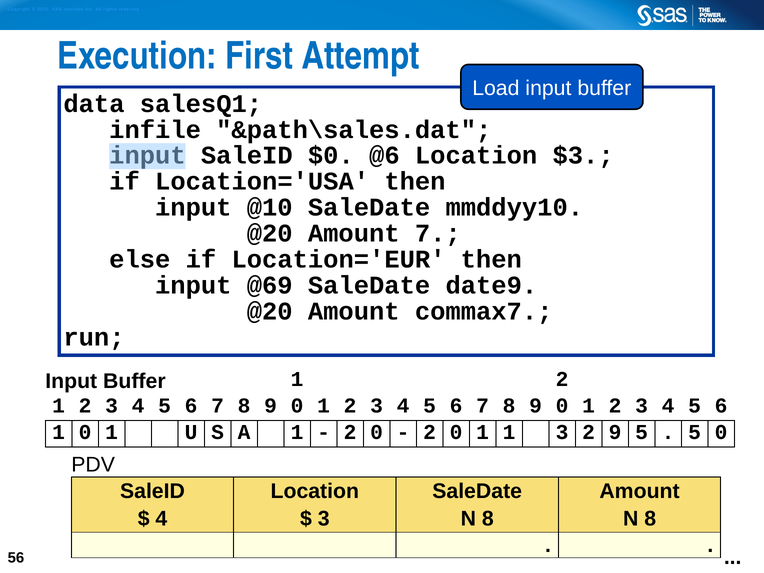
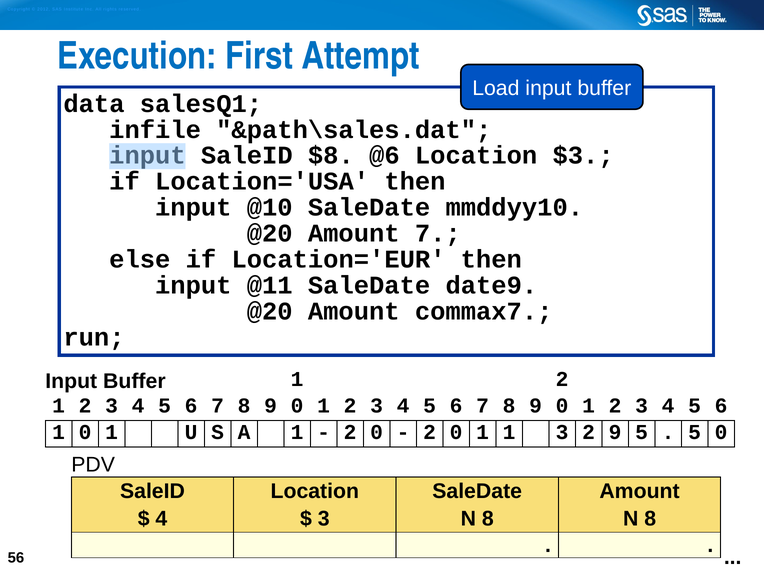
$0: $0 -> $8
@69: @69 -> @11
